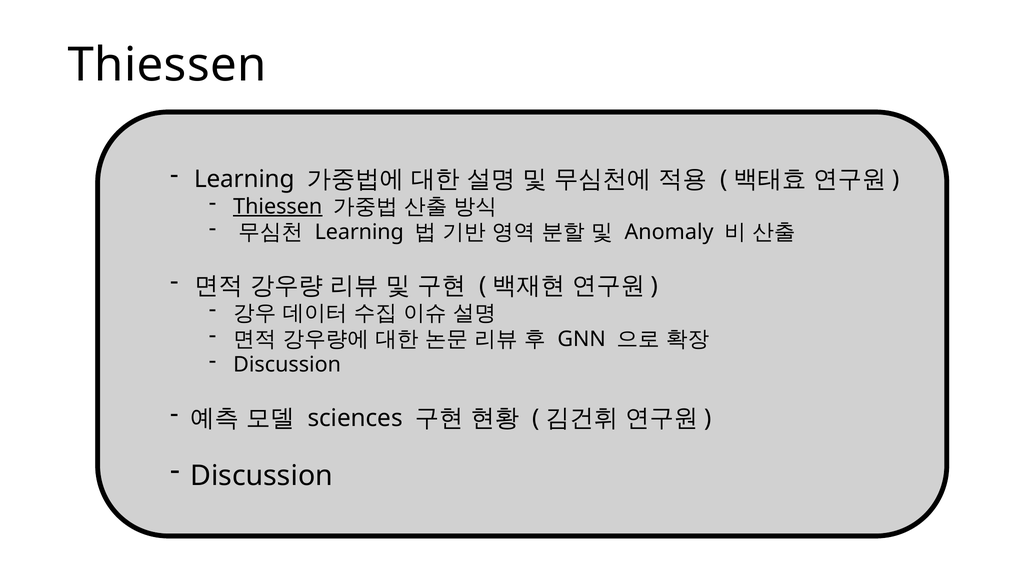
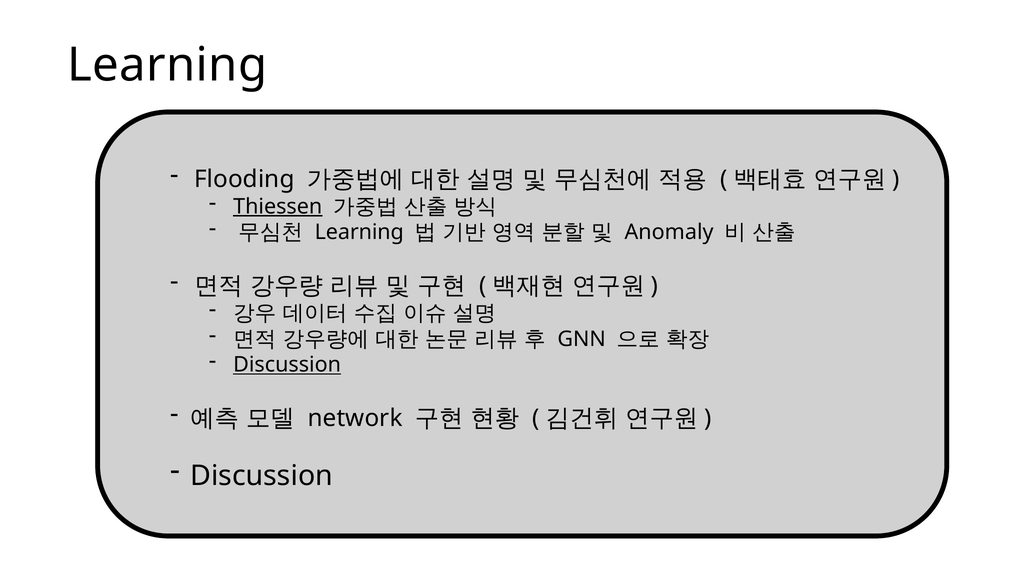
Thiessen at (167, 65): Thiessen -> Learning
Learning at (244, 179): Learning -> Flooding
Discussion at (287, 365) underline: none -> present
sciences: sciences -> network
